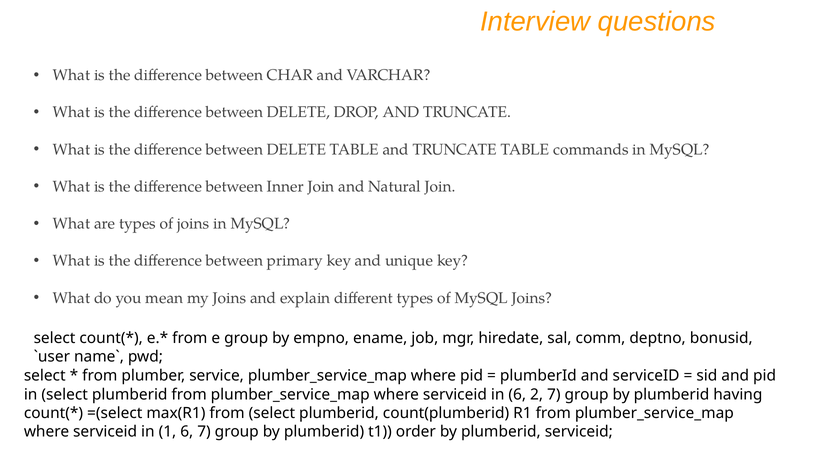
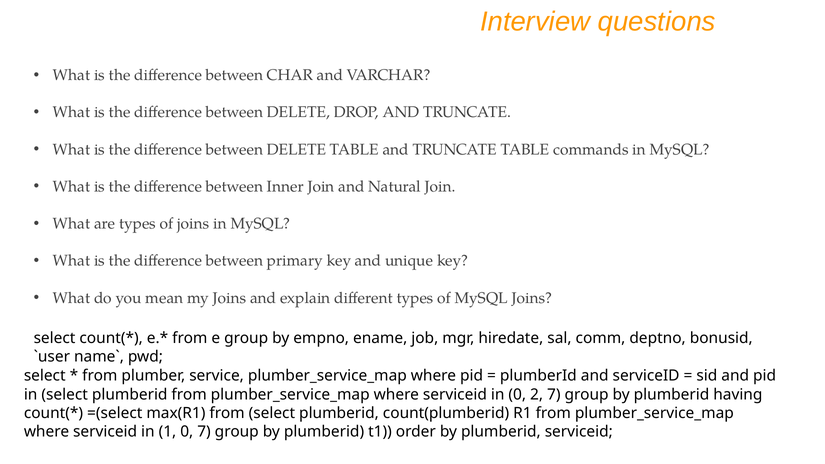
in 6: 6 -> 0
1 6: 6 -> 0
